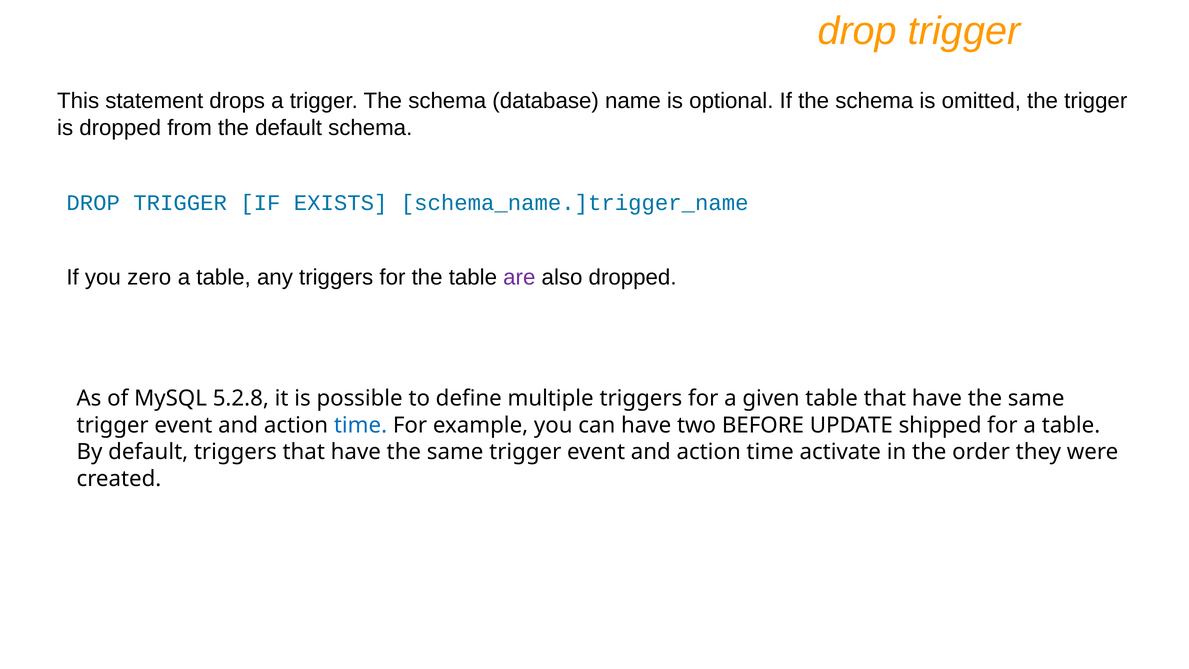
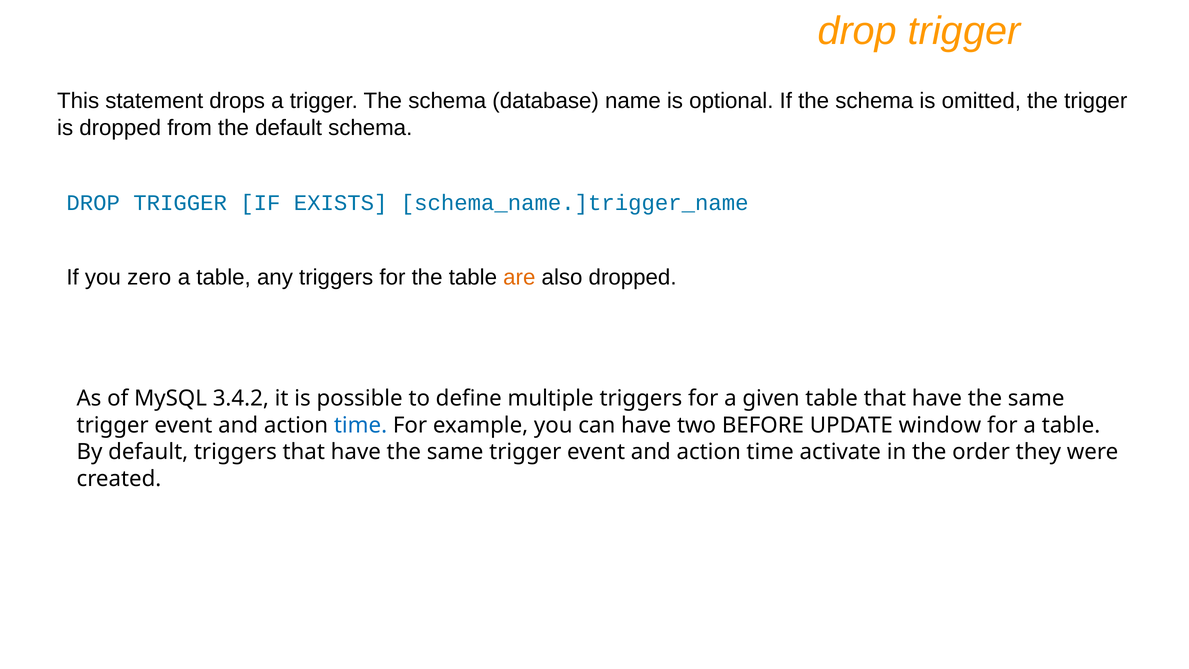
are colour: purple -> orange
5.2.8: 5.2.8 -> 3.4.2
shipped: shipped -> window
